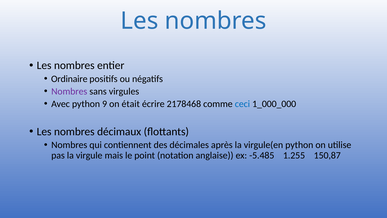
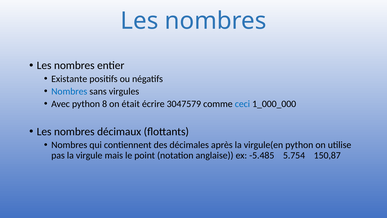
Ordinaire: Ordinaire -> Existante
Nombres at (69, 91) colour: purple -> blue
9: 9 -> 8
2178468: 2178468 -> 3047579
1.255: 1.255 -> 5.754
